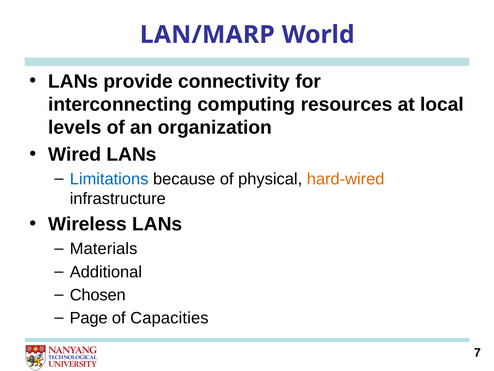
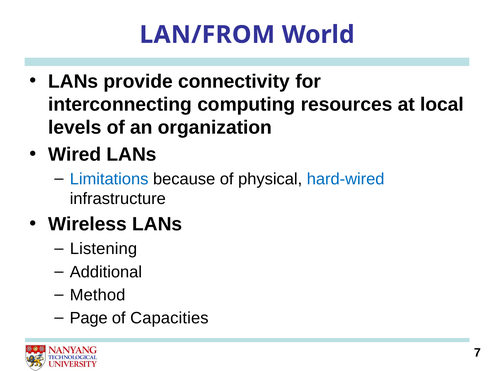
LAN/MARP: LAN/MARP -> LAN/FROM
hard-wired colour: orange -> blue
Materials: Materials -> Listening
Chosen: Chosen -> Method
